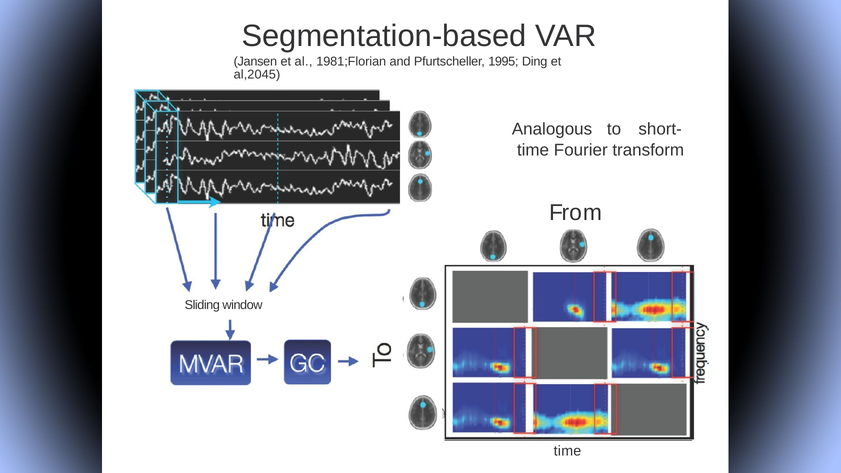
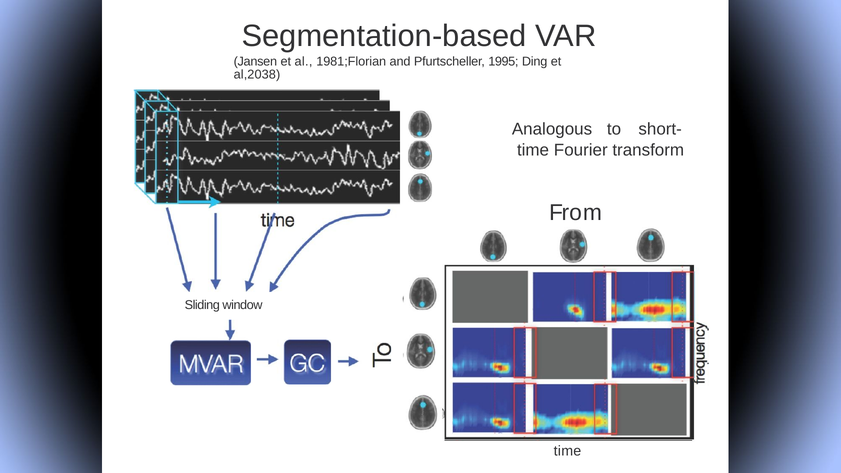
al,2045: al,2045 -> al,2038
